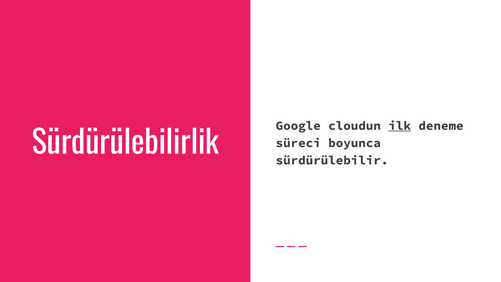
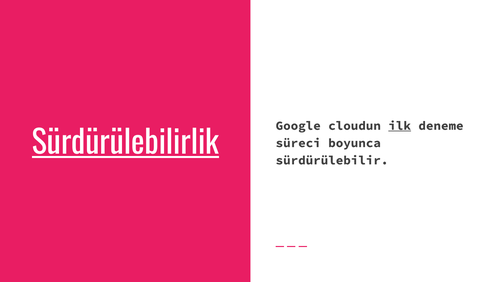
Sürdürülebilirlik underline: none -> present
